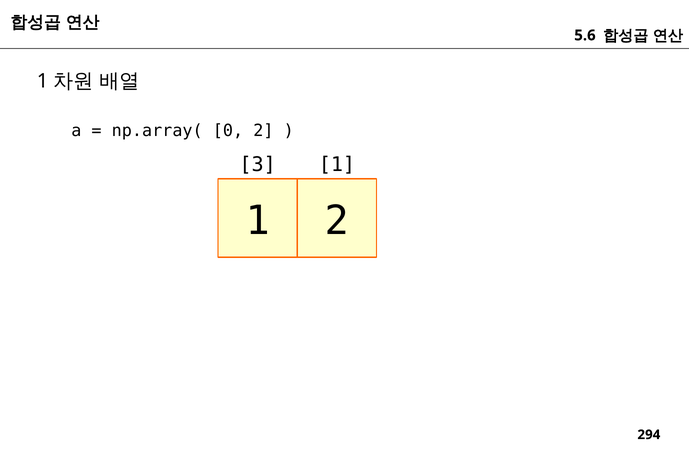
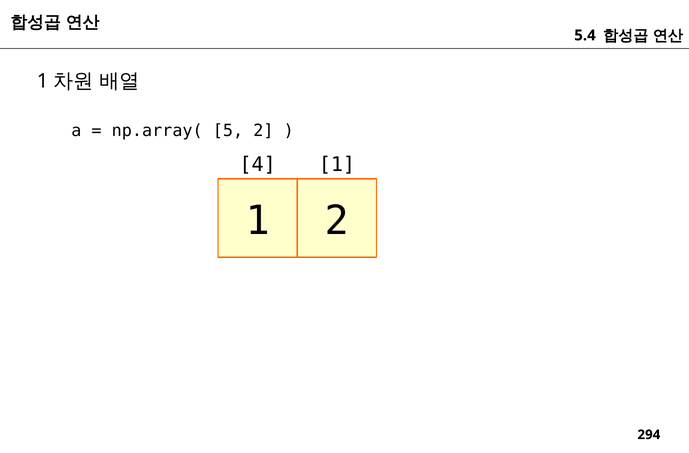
5.6: 5.6 -> 5.4
0: 0 -> 5
3: 3 -> 4
